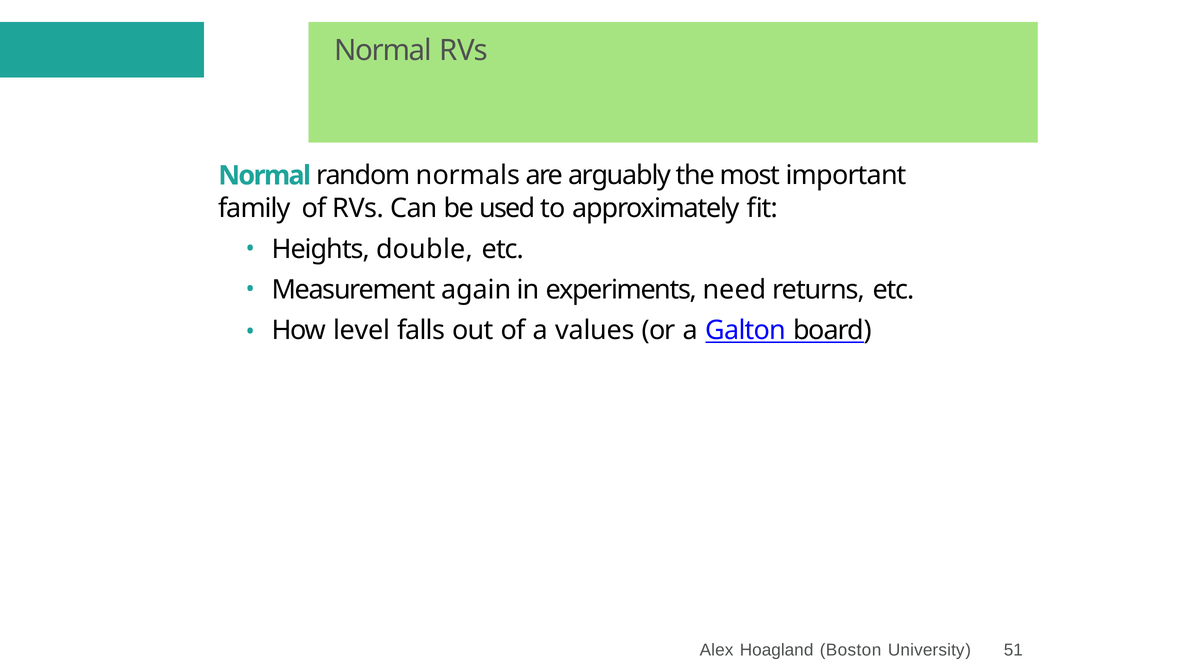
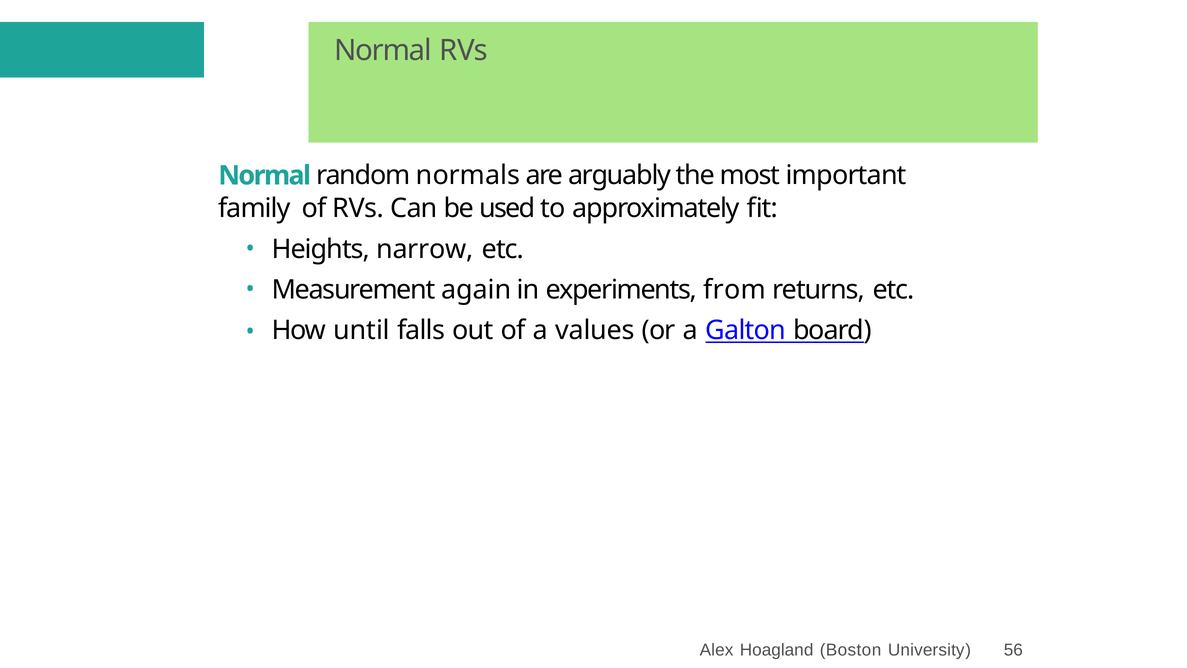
double: double -> narrow
need: need -> from
level: level -> until
51: 51 -> 56
